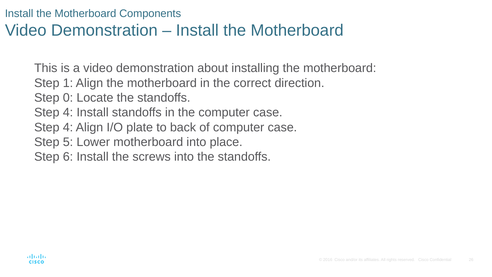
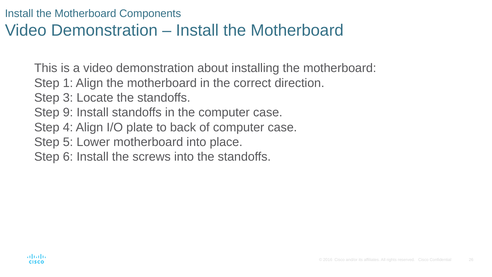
0: 0 -> 3
4 at (68, 112): 4 -> 9
